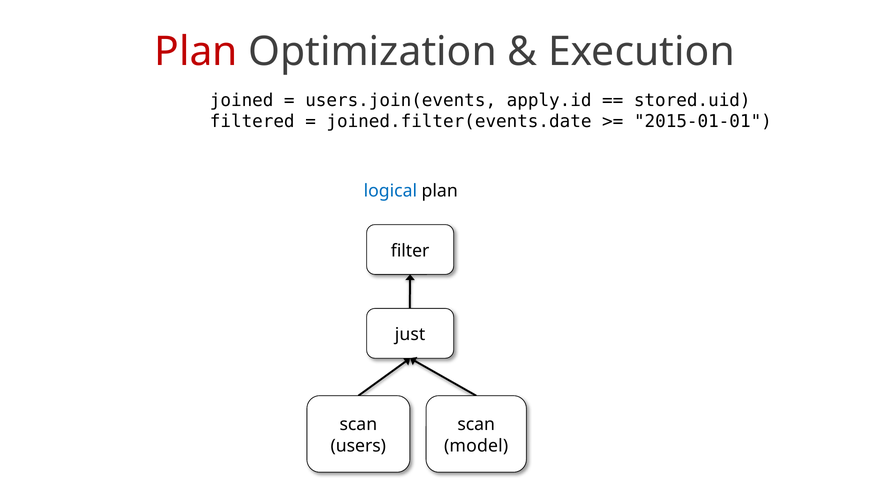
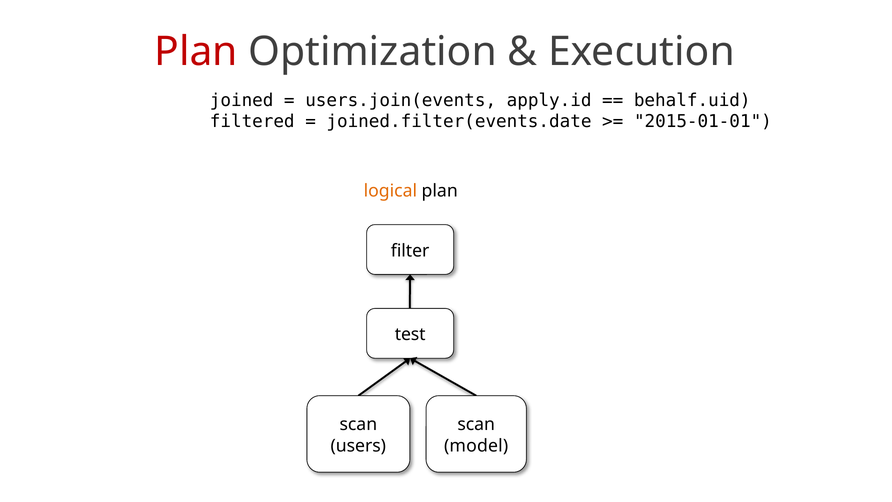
stored.uid: stored.uid -> behalf.uid
logical colour: blue -> orange
just: just -> test
